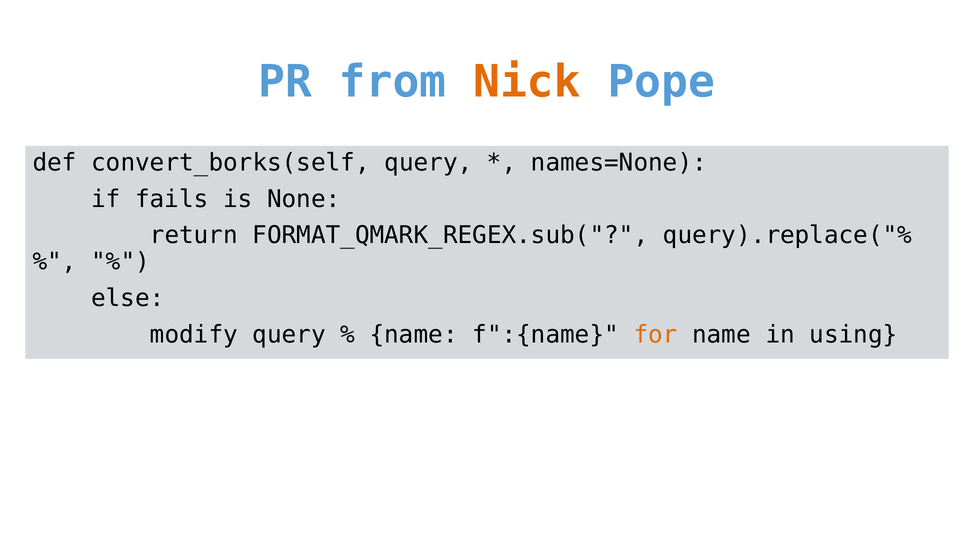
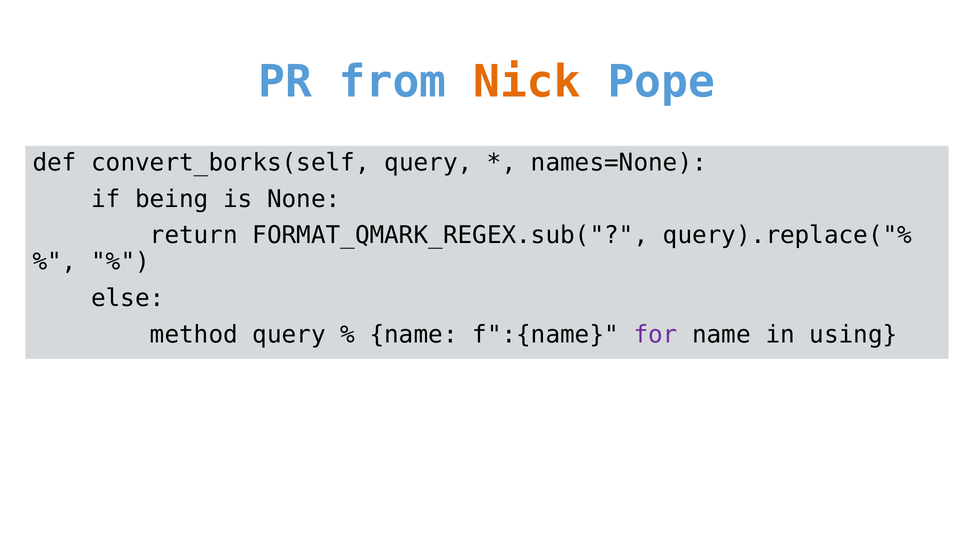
fails: fails -> being
modify: modify -> method
for colour: orange -> purple
